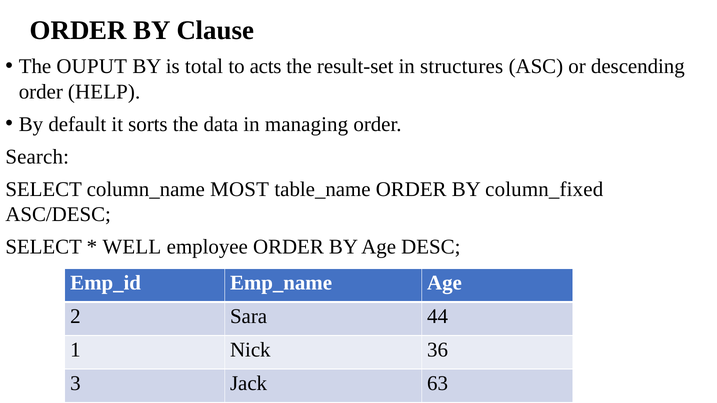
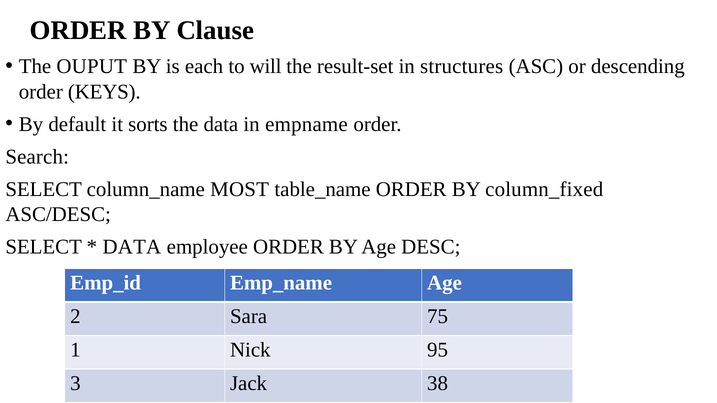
total: total -> each
acts: acts -> will
HELP: HELP -> KEYS
managing: managing -> empname
WELL at (132, 247): WELL -> DATA
44: 44 -> 75
36: 36 -> 95
63: 63 -> 38
